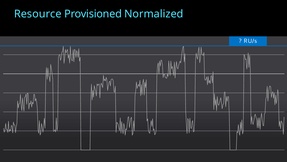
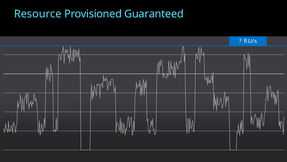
Normalized: Normalized -> Guaranteed
